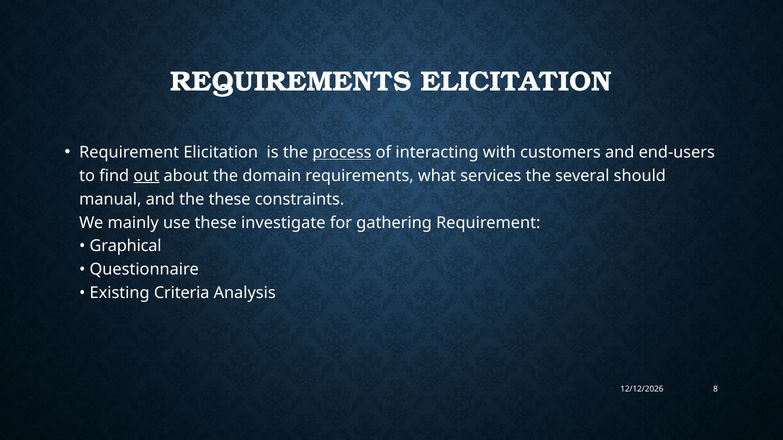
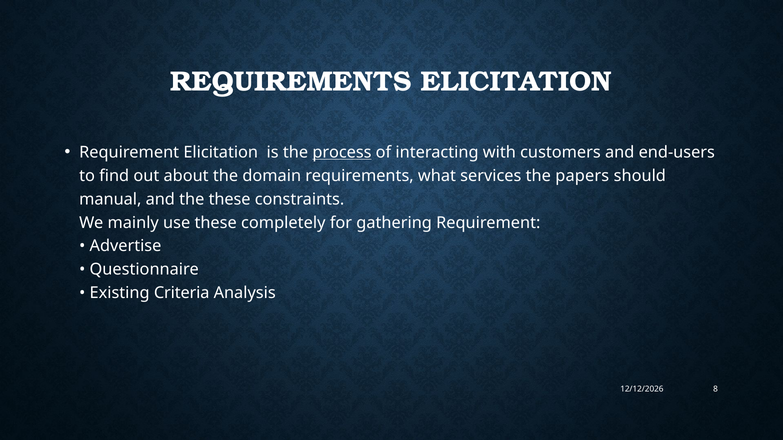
out underline: present -> none
several: several -> papers
investigate: investigate -> completely
Graphical: Graphical -> Advertise
